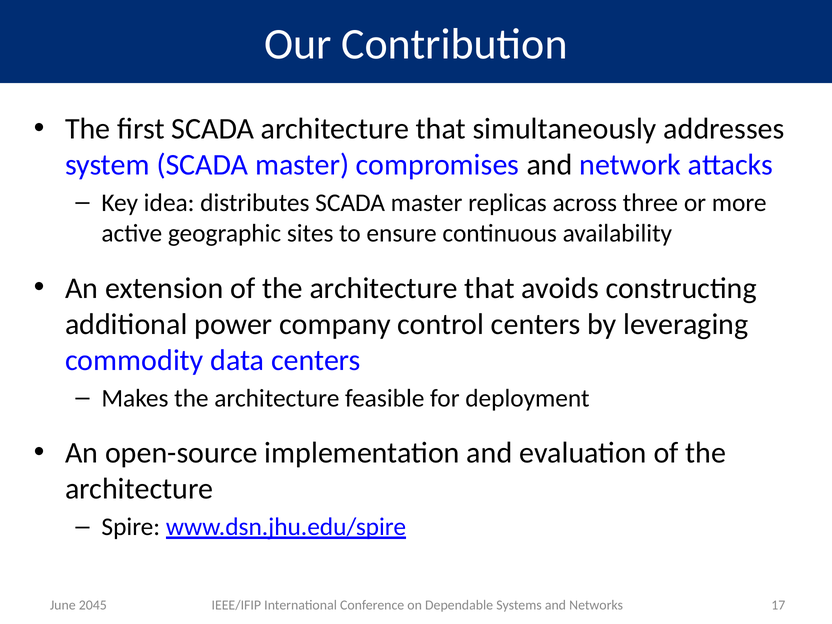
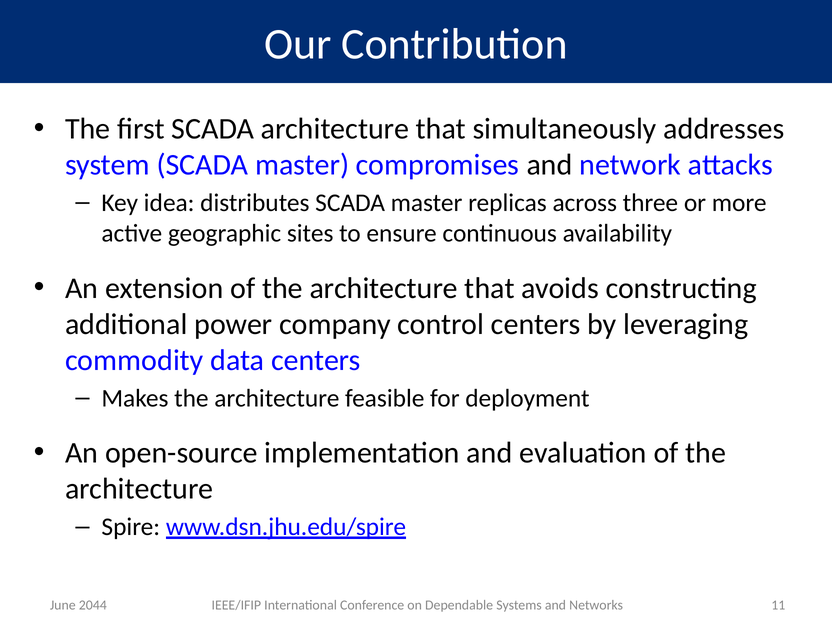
17: 17 -> 11
2045: 2045 -> 2044
